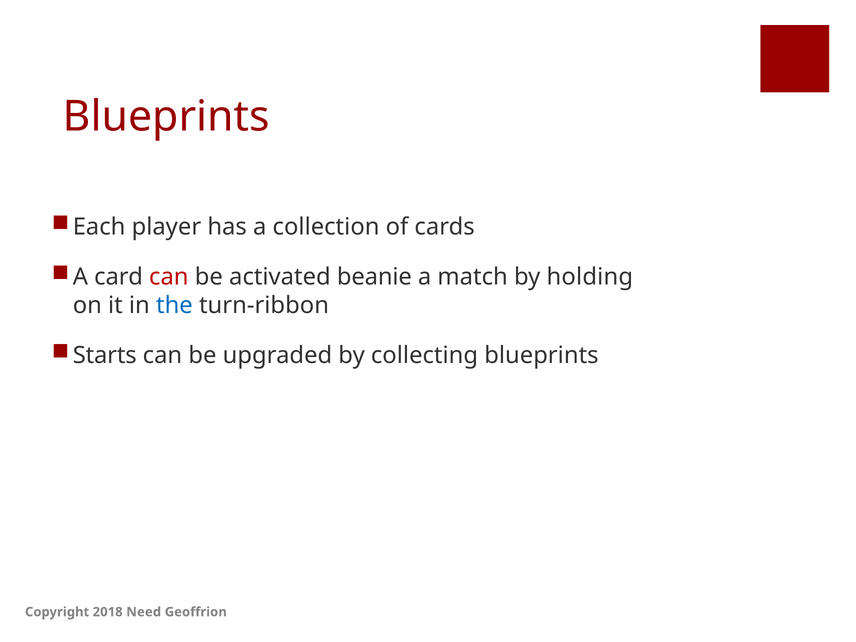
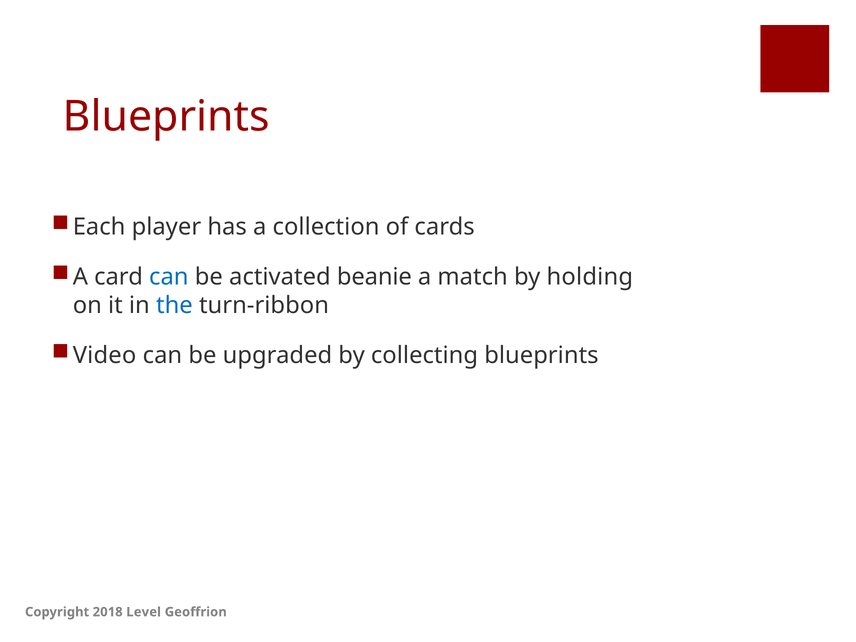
can at (169, 277) colour: red -> blue
Starts: Starts -> Video
Need: Need -> Level
